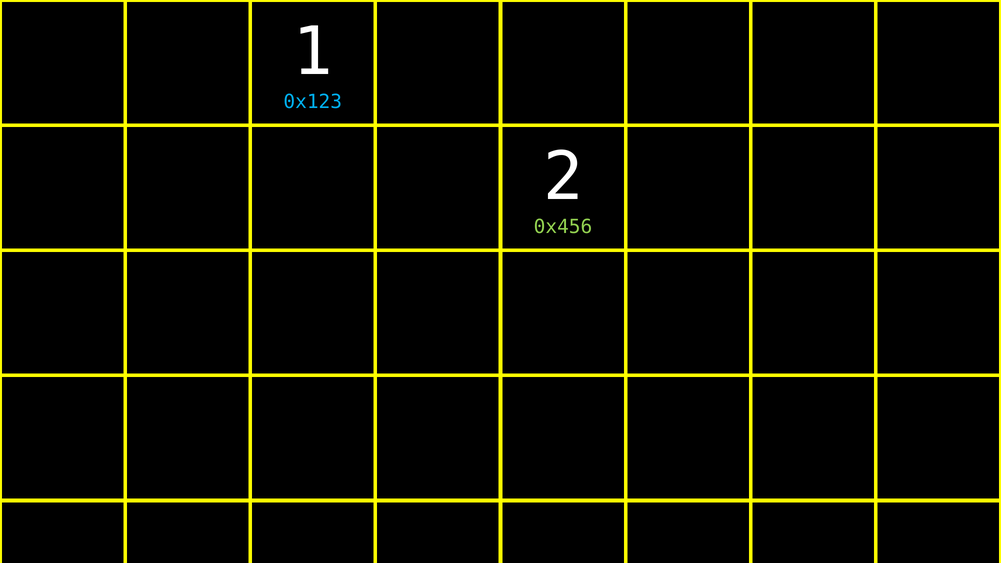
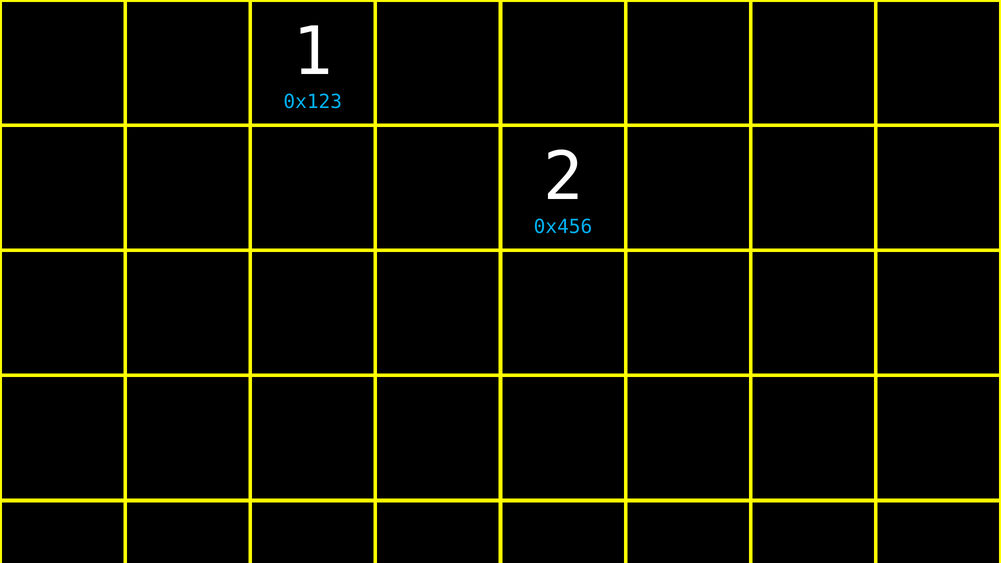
0x456 colour: light green -> light blue
